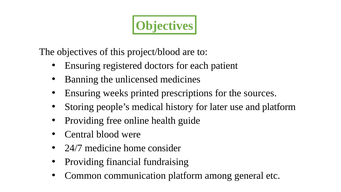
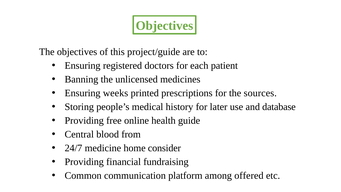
project/blood: project/blood -> project/guide
and platform: platform -> database
were: were -> from
general: general -> offered
